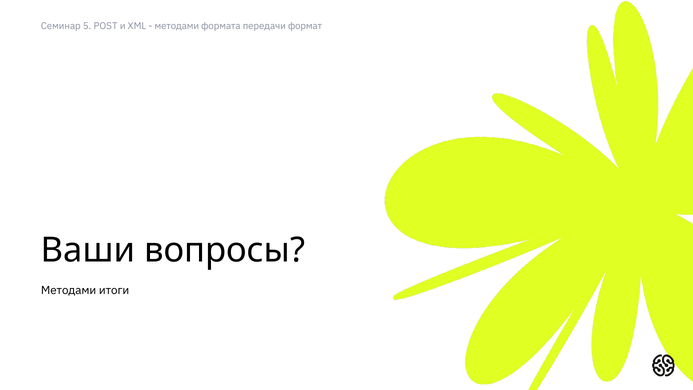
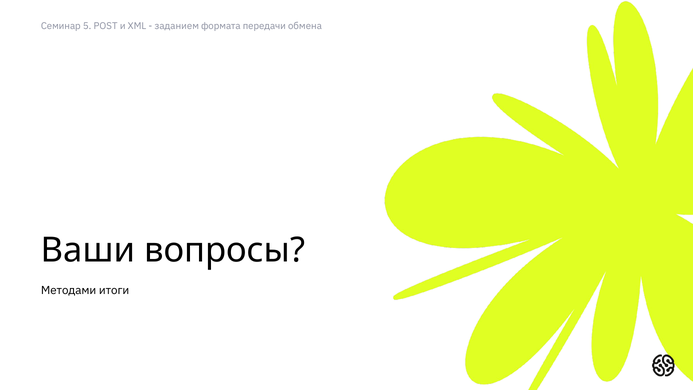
методами at (177, 26): методами -> заданием
формат: формат -> обмена
